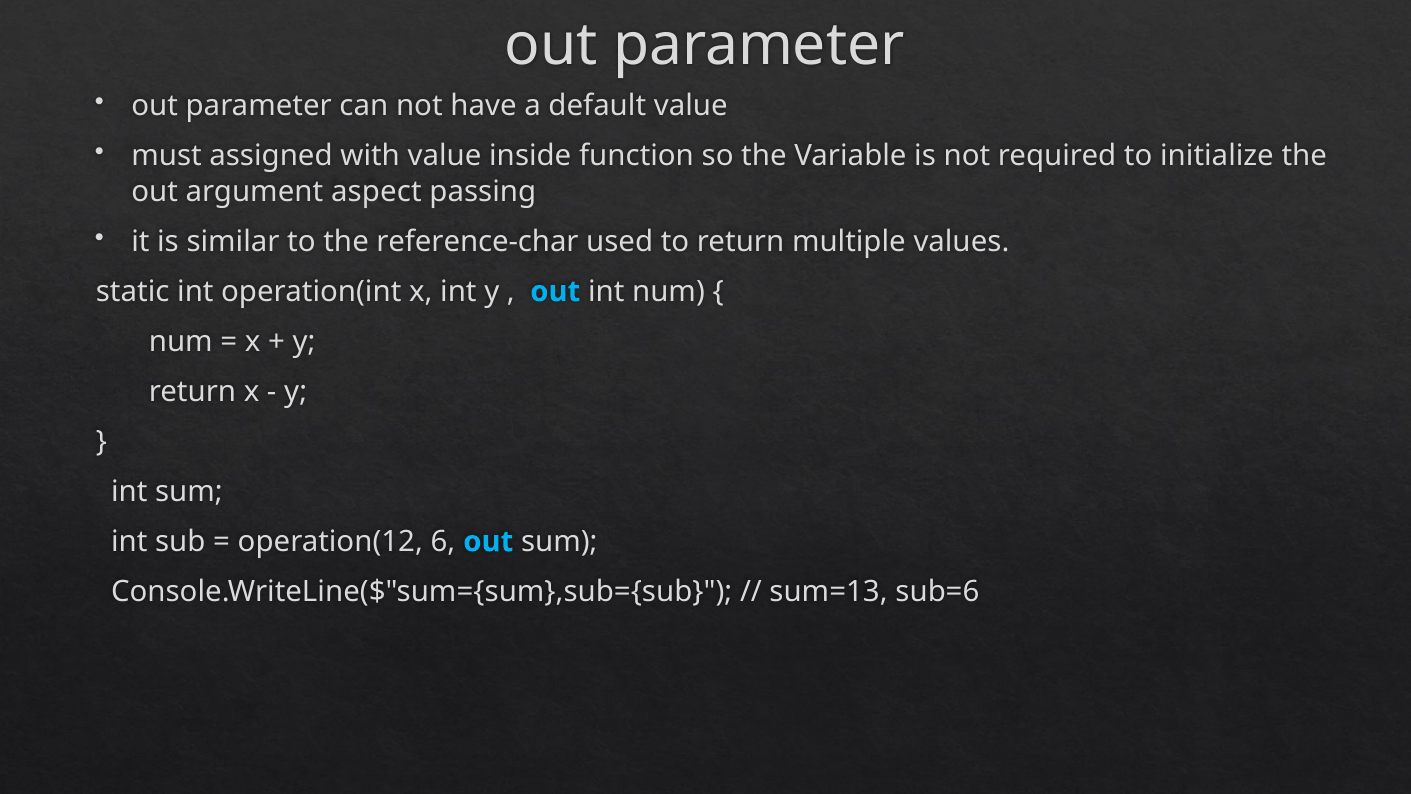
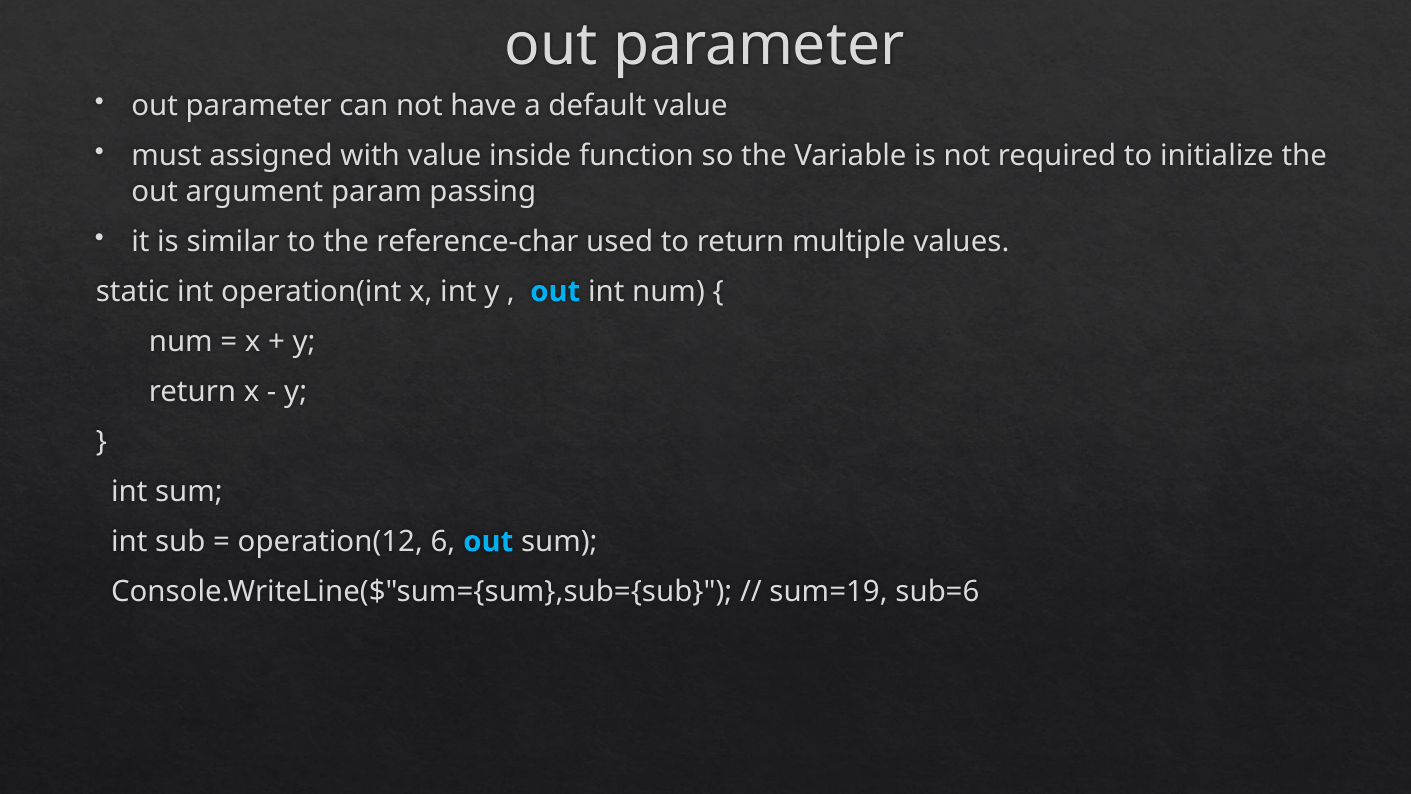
aspect: aspect -> param
sum=13: sum=13 -> sum=19
